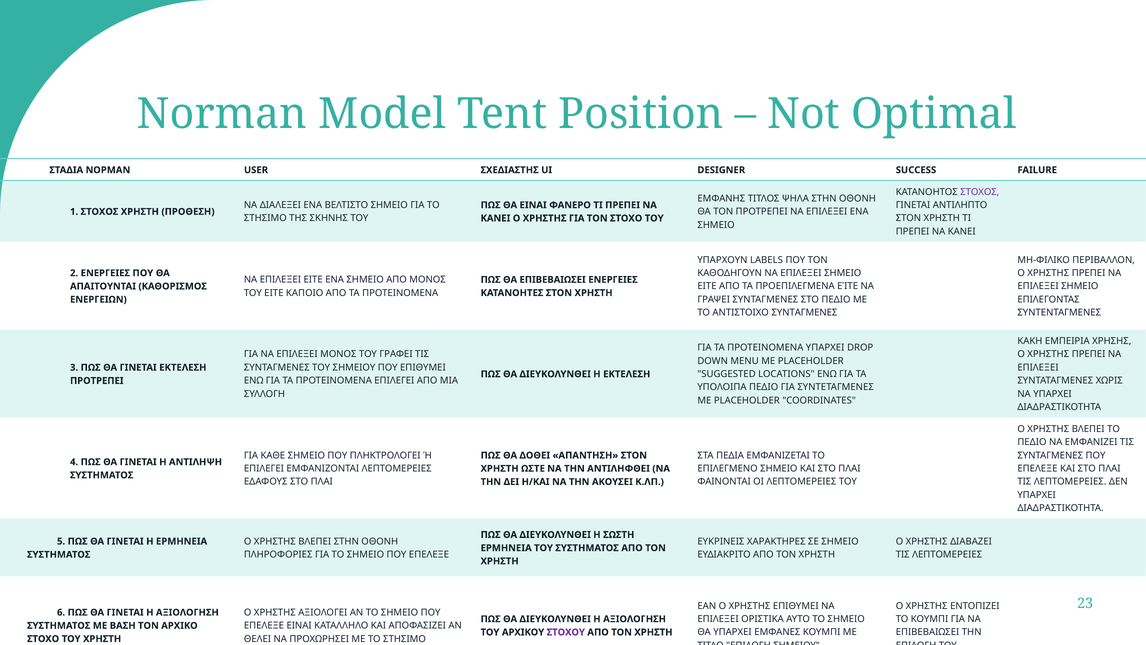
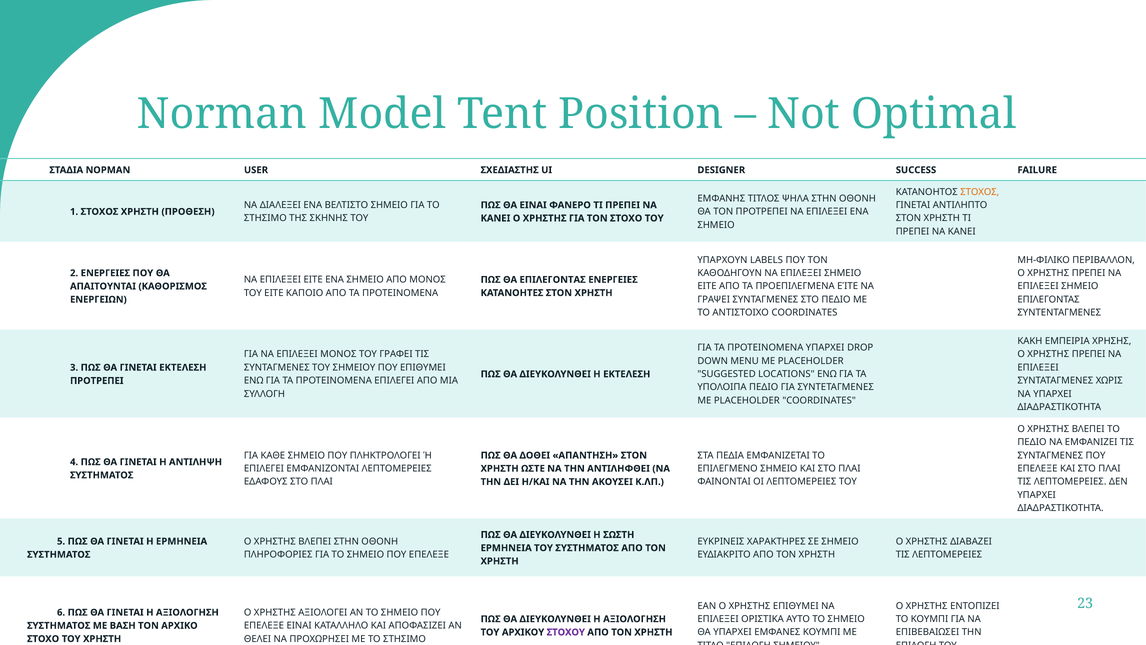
ΣΤΟΧΟΣ at (980, 192) colour: purple -> orange
ΘΑ ΕΠΙΒΕΒΑΙΩΣΕΙ: ΕΠΙΒΕΒΑΙΩΣΕΙ -> ΕΠΙΛΕΓΟΝΤΑΣ
ΑΝΤΙΣΤΟΙΧΟ ΣΥΝΤΑΓΜΕΝΕΣ: ΣΥΝΤΑΓΜΕΝΕΣ -> COORDINATES
